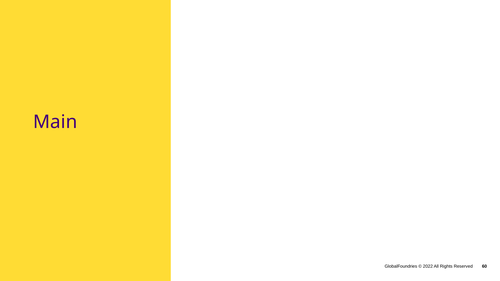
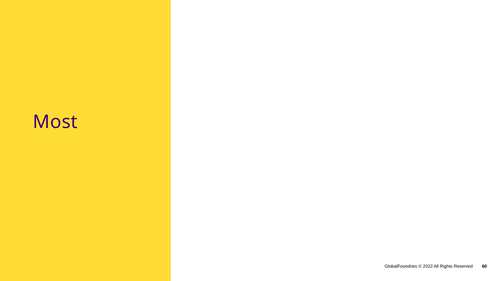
Main: Main -> Most
